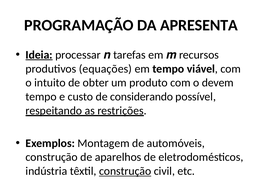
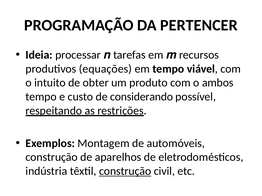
APRESENTA: APRESENTA -> PERTENCER
Ideia underline: present -> none
devem: devem -> ambos
